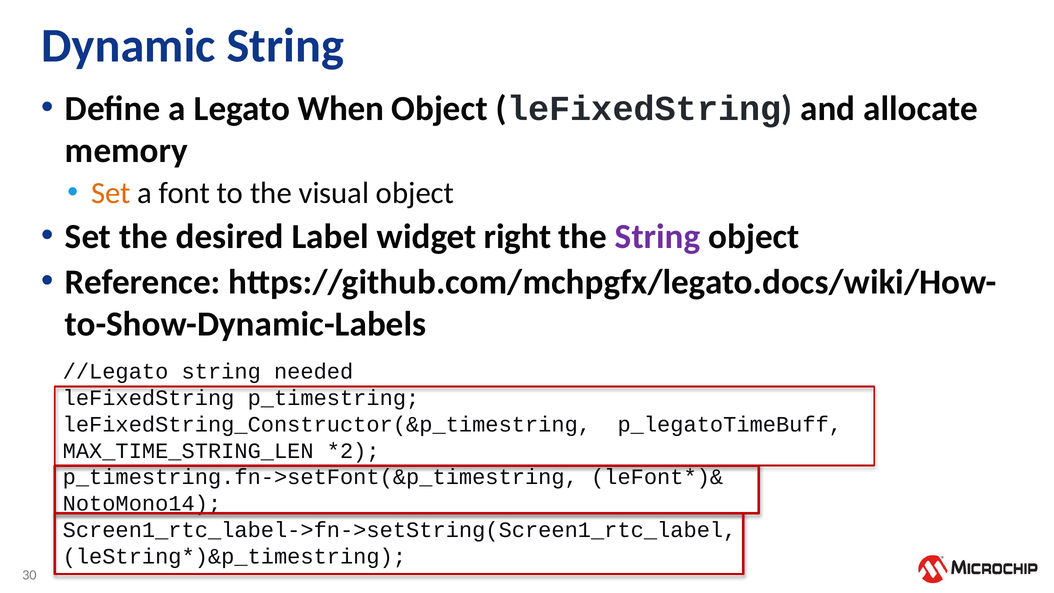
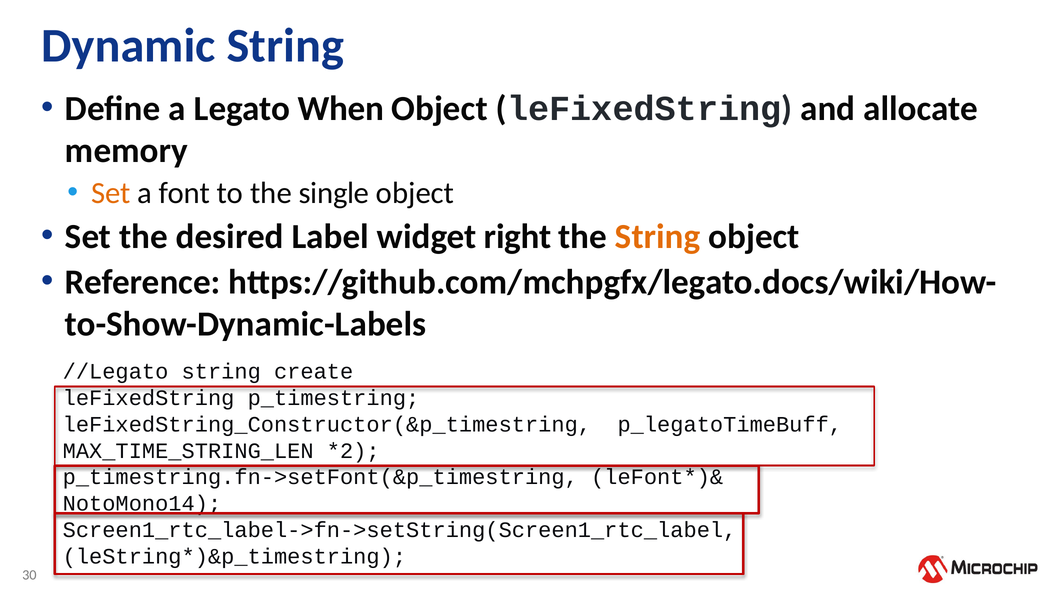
visual: visual -> single
String at (658, 237) colour: purple -> orange
needed: needed -> create
